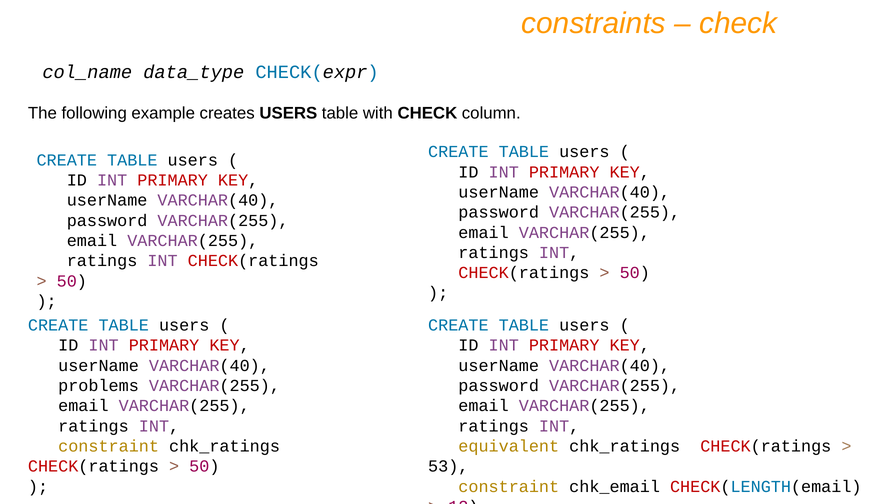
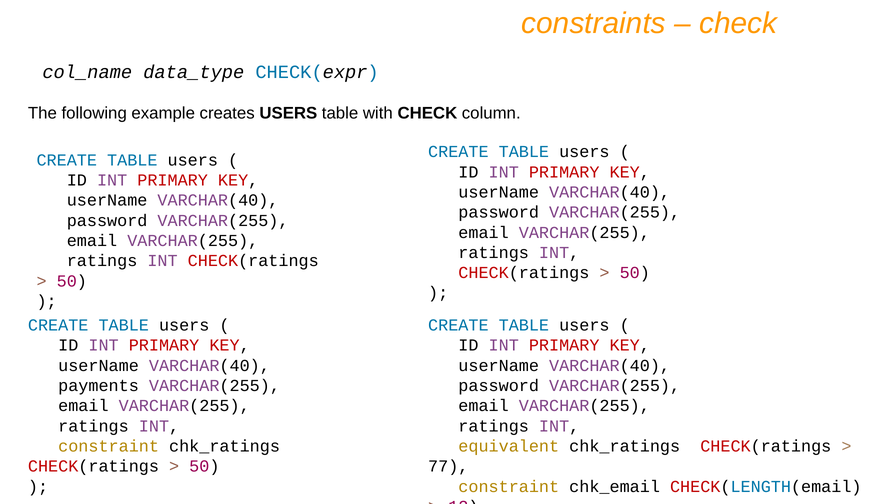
problems: problems -> payments
53: 53 -> 77
